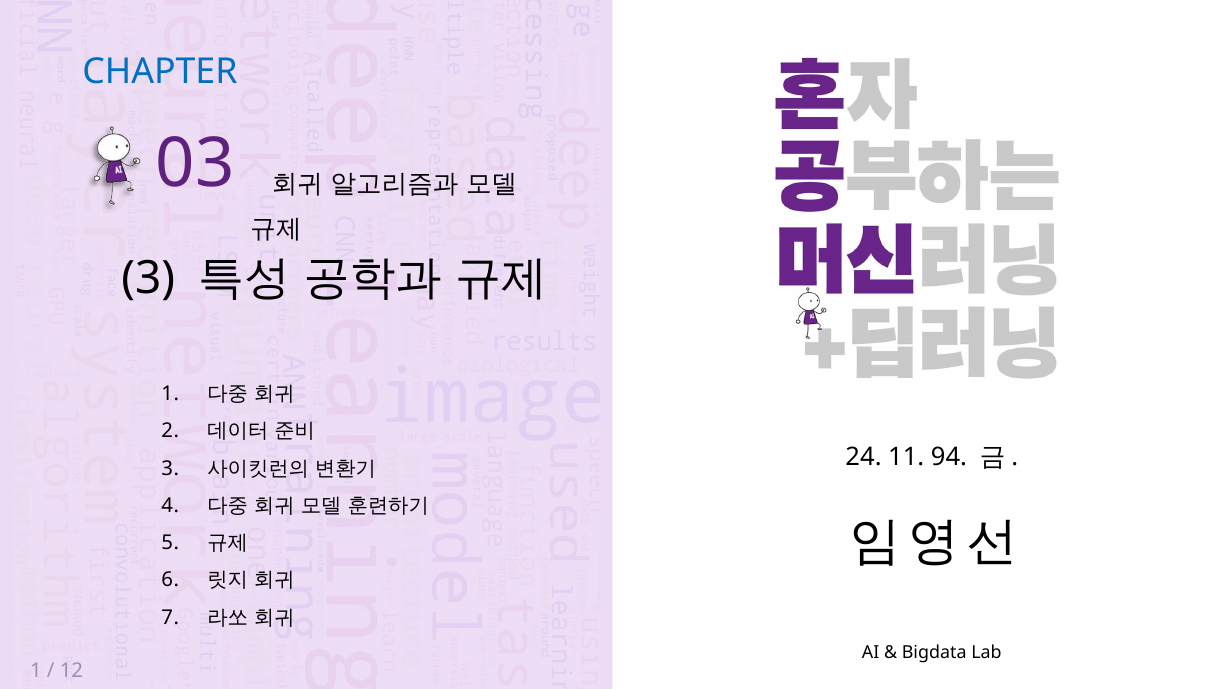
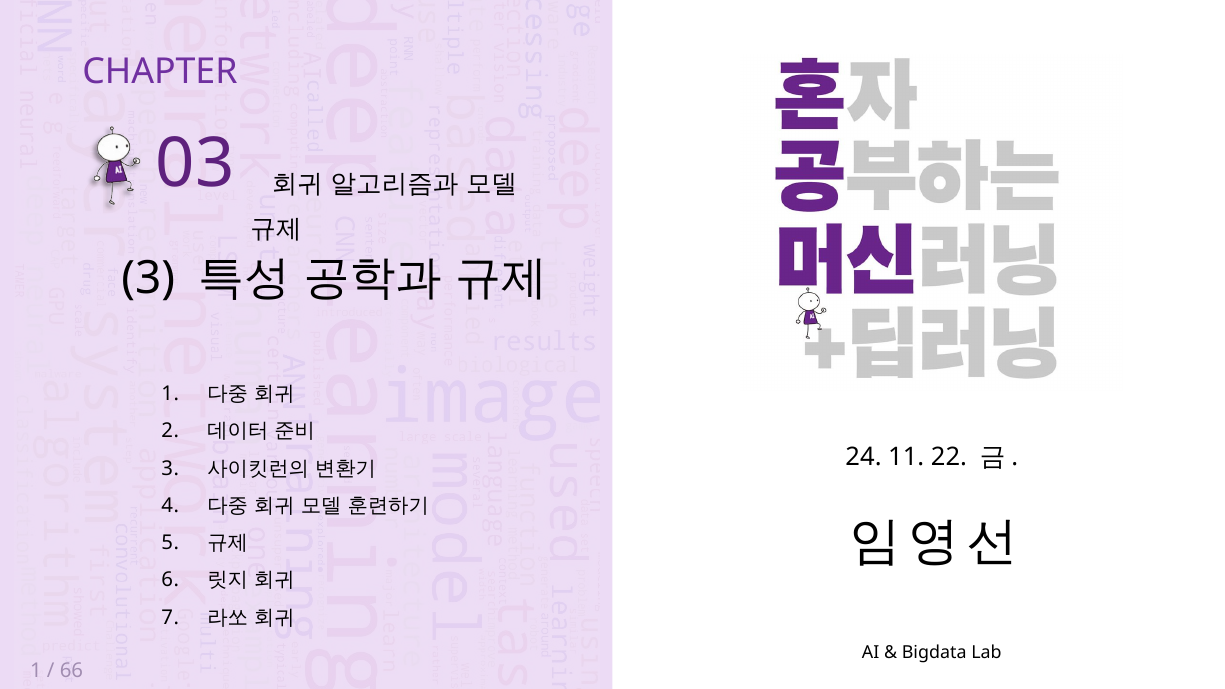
CHAPTER colour: blue -> purple
94: 94 -> 22
12: 12 -> 66
